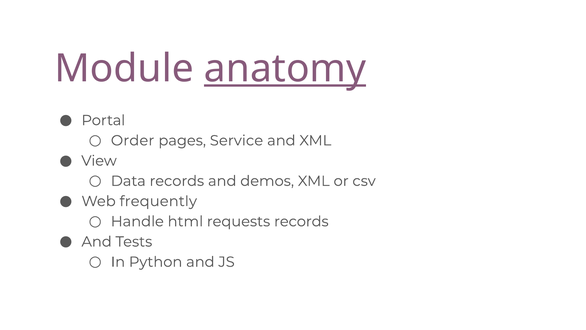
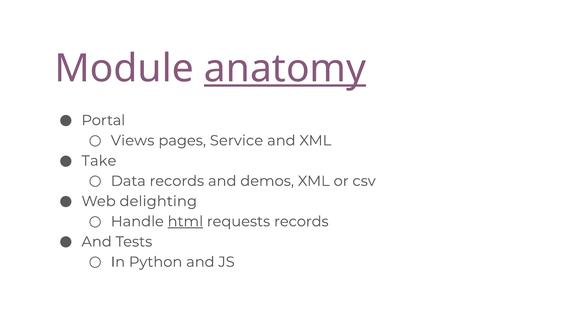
Order: Order -> Views
View: View -> Take
frequently: frequently -> delighting
html underline: none -> present
